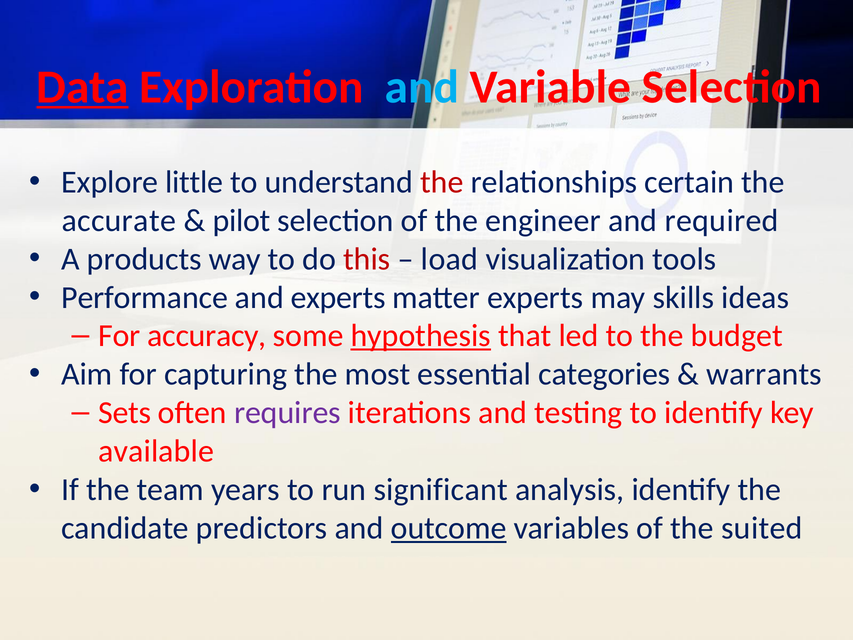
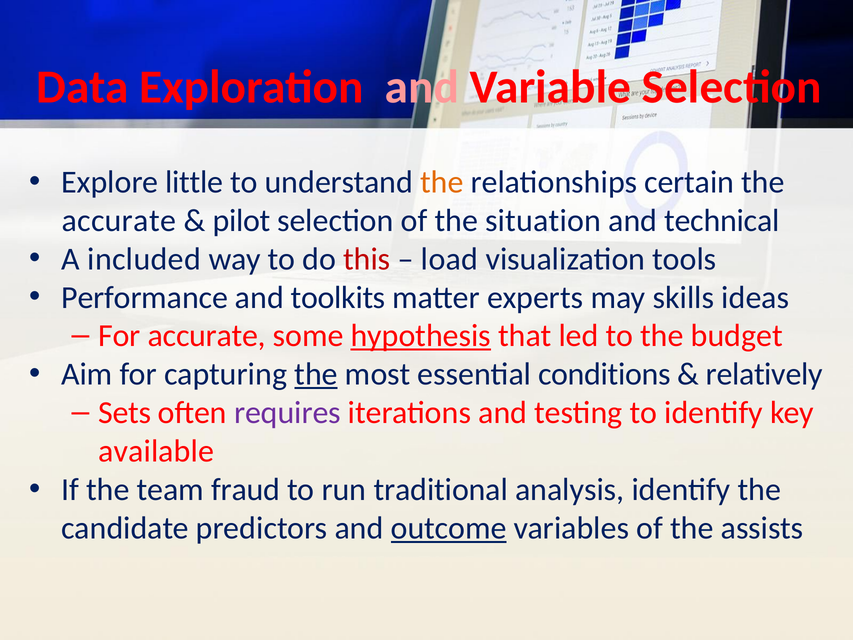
Data underline: present -> none
and at (422, 87) colour: light blue -> pink
the at (442, 182) colour: red -> orange
engineer: engineer -> situation
required: required -> technical
products: products -> included
and experts: experts -> toolkits
For accuracy: accuracy -> accurate
the at (316, 374) underline: none -> present
categories: categories -> conditions
warrants: warrants -> relatively
years: years -> fraud
significant: significant -> traditional
suited: suited -> assists
